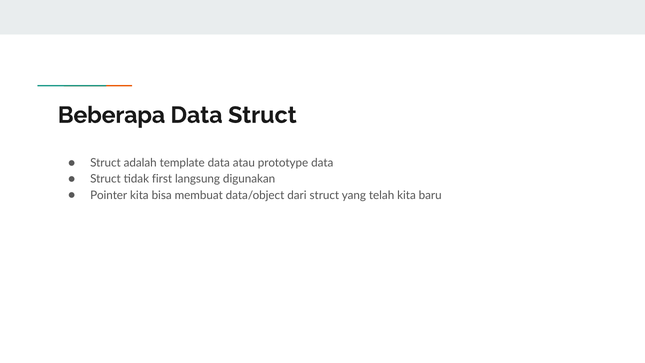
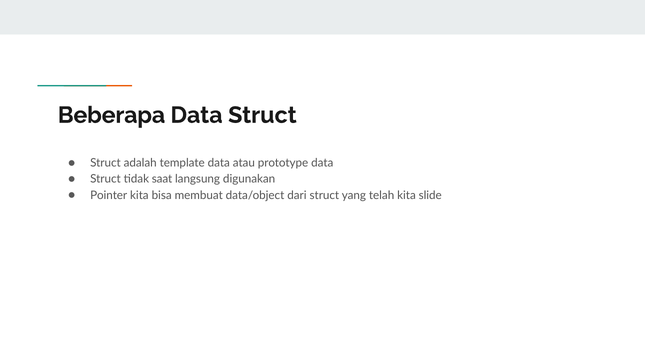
first: first -> saat
baru: baru -> slide
